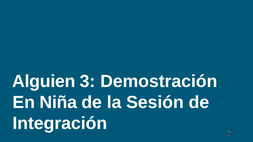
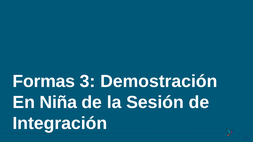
Alguien: Alguien -> Formas
